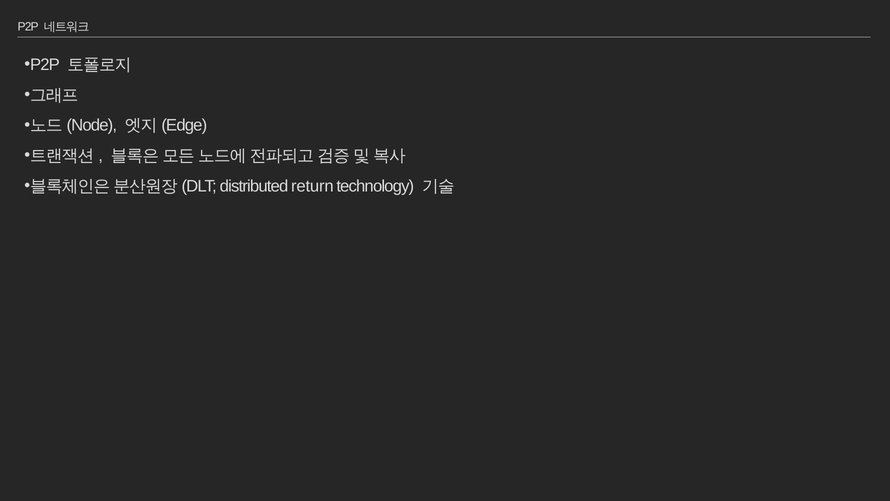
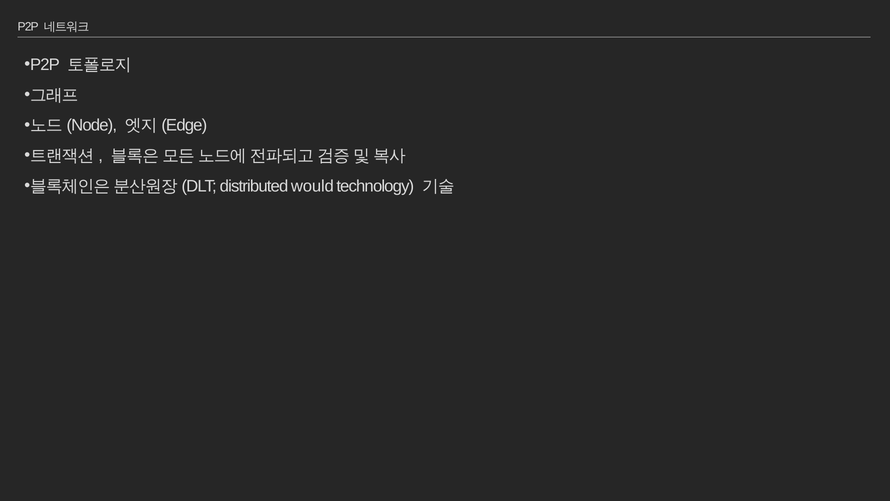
return: return -> would
